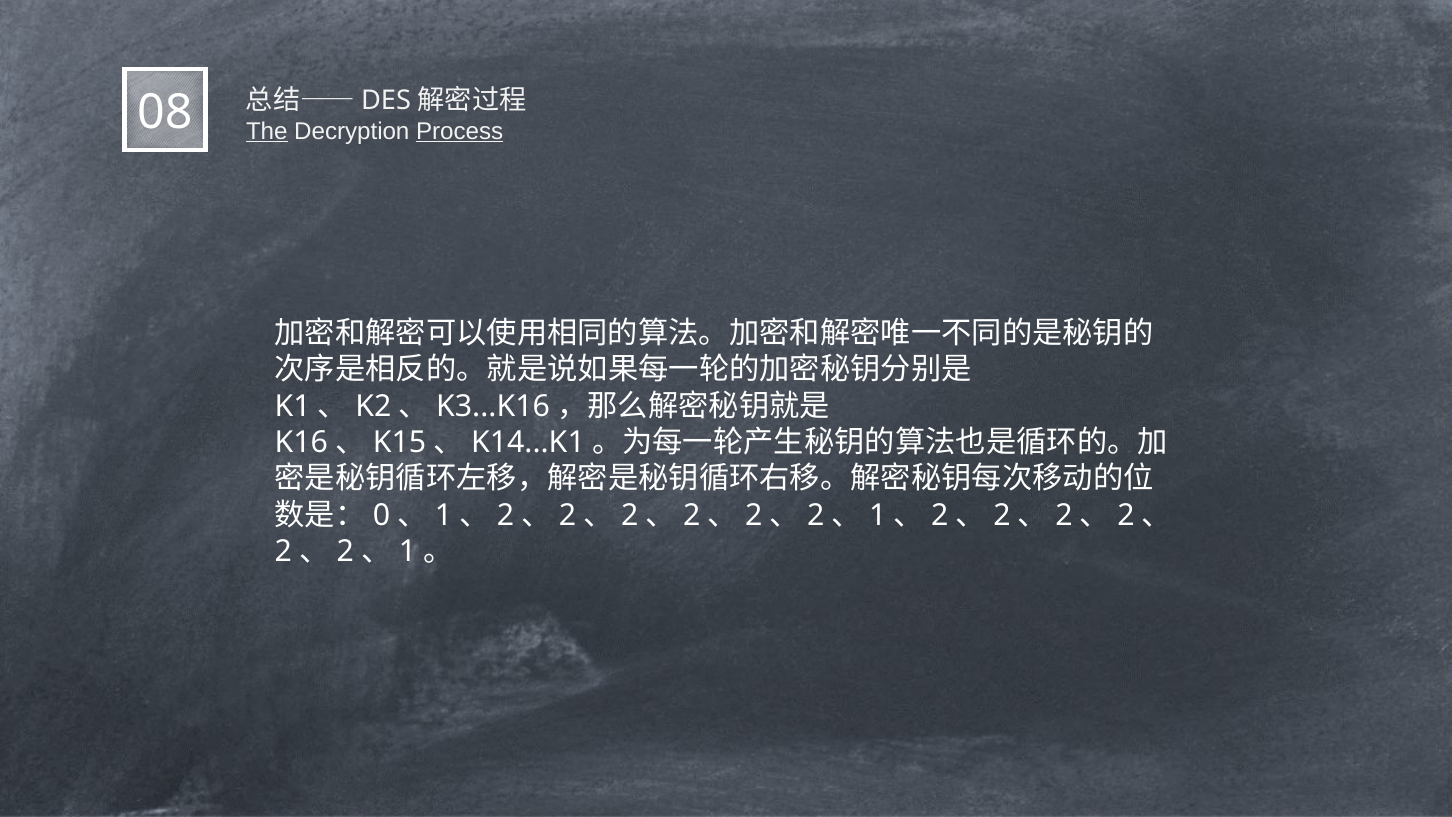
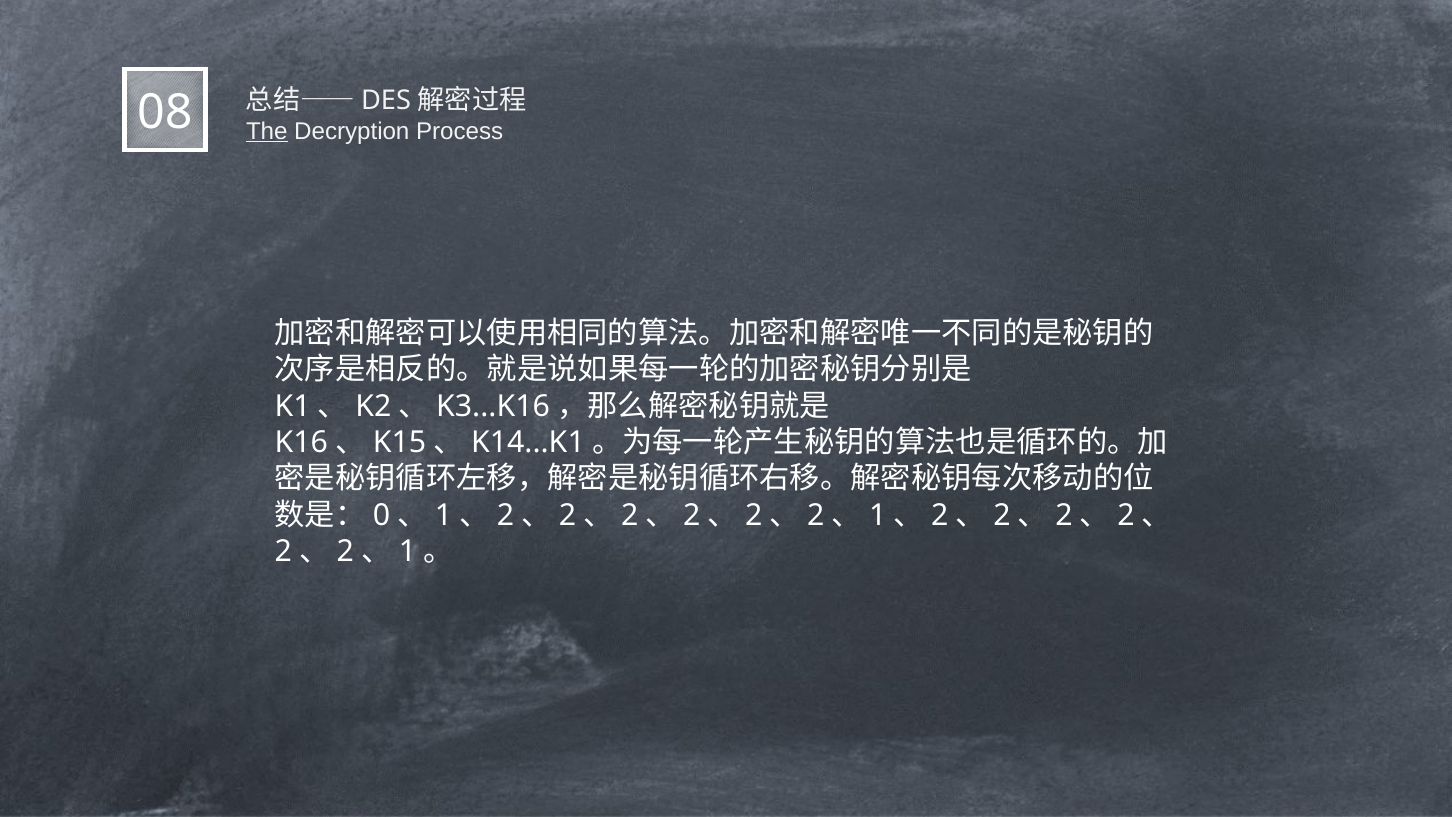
Process underline: present -> none
